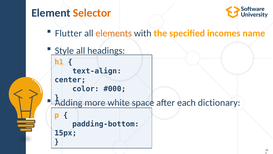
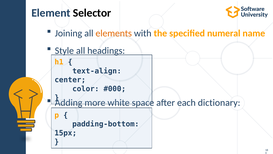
Selector colour: orange -> black
Flutter: Flutter -> Joining
incomes: incomes -> numeral
